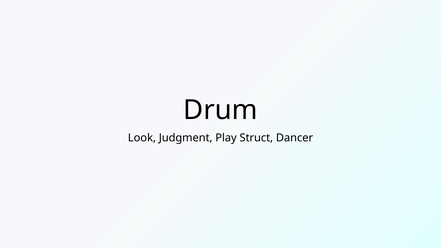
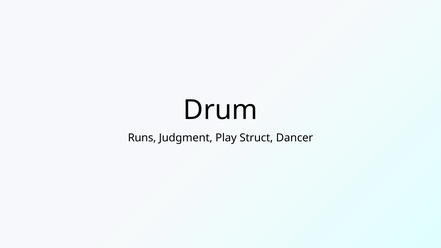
Look: Look -> Runs
